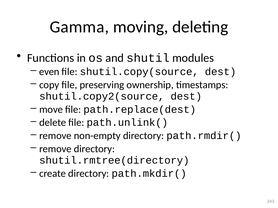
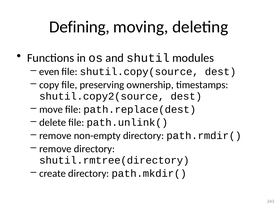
Gamma: Gamma -> Defining
